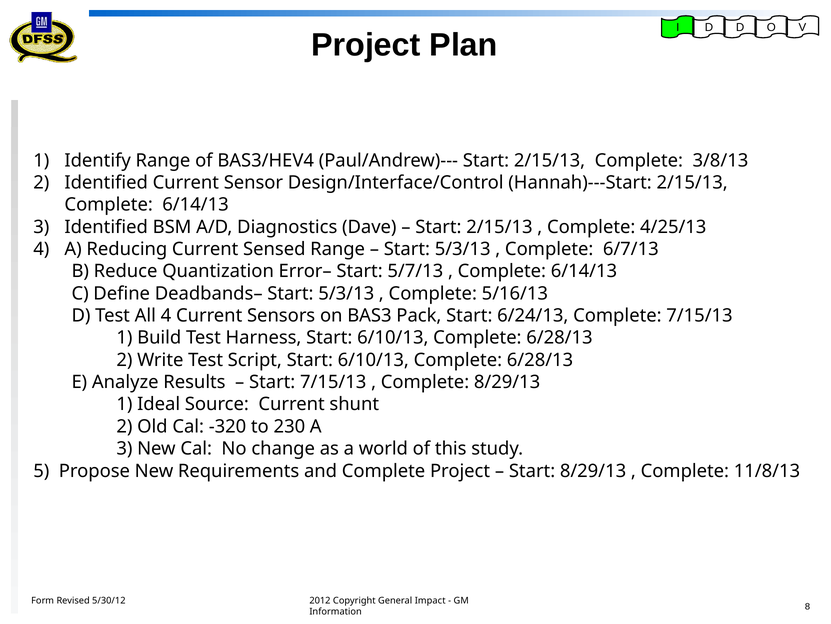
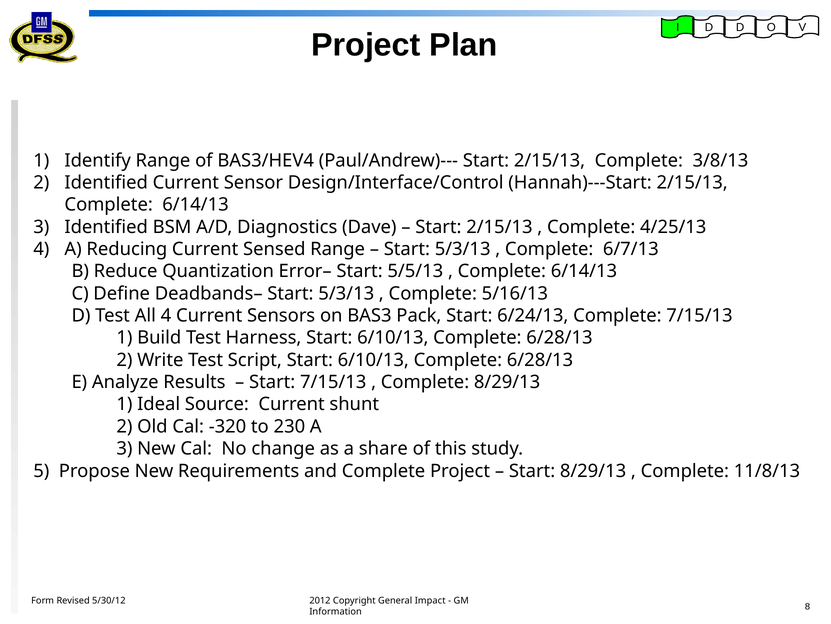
5/7/13: 5/7/13 -> 5/5/13
world: world -> share
